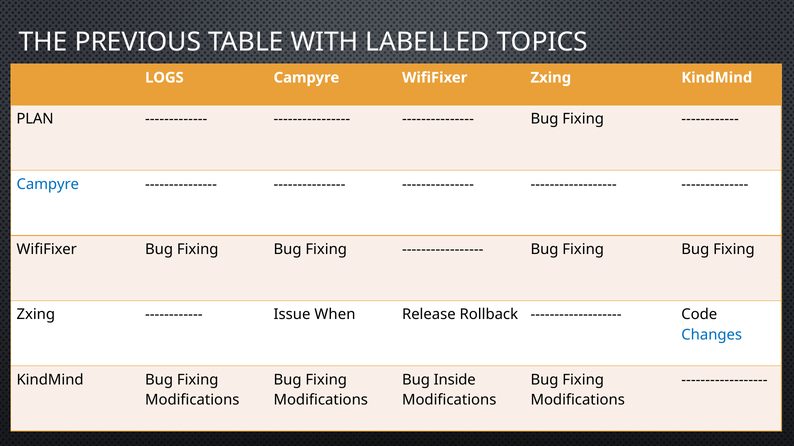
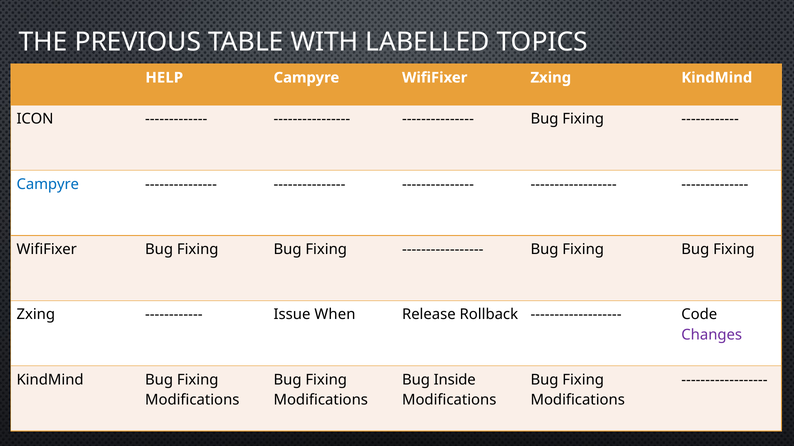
LOGS: LOGS -> HELP
PLAN: PLAN -> ICON
Changes colour: blue -> purple
